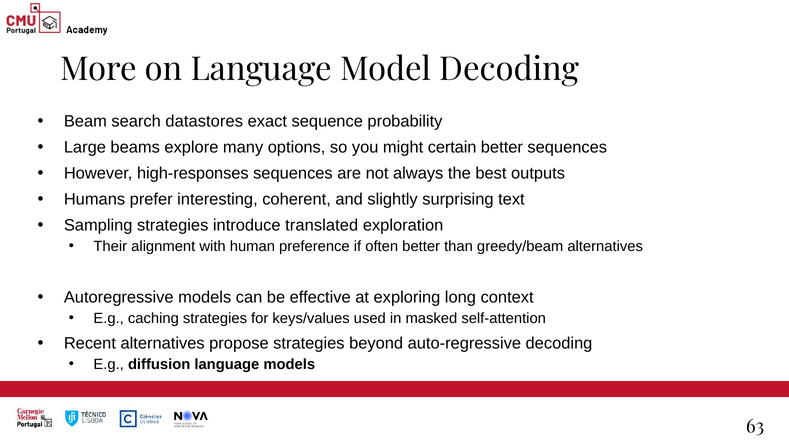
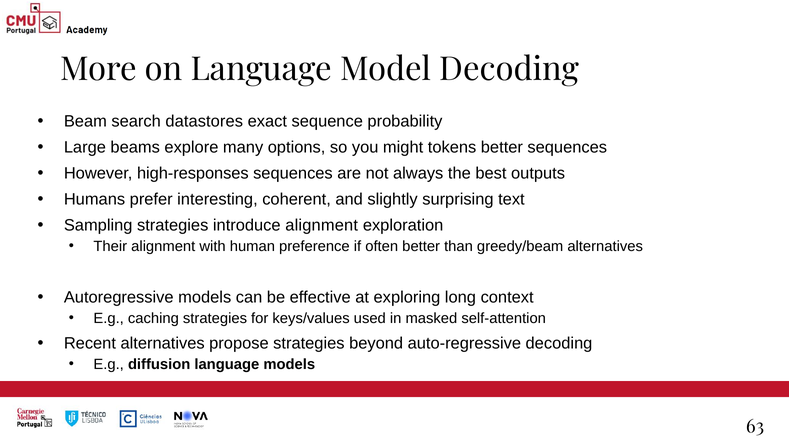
certain: certain -> tokens
introduce translated: translated -> alignment
